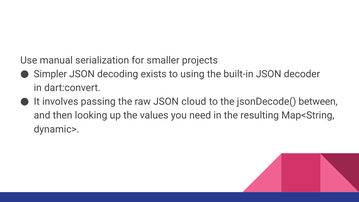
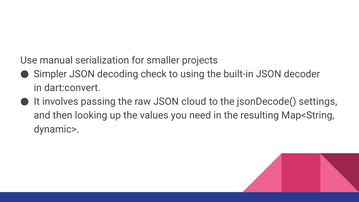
exists: exists -> check
between: between -> settings
